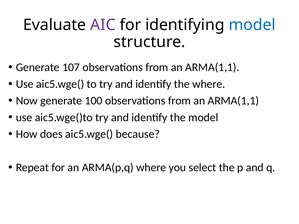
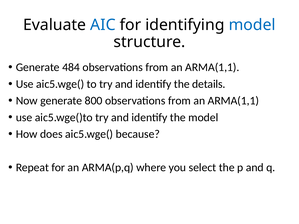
AIC colour: purple -> blue
107: 107 -> 484
the where: where -> details
100: 100 -> 800
